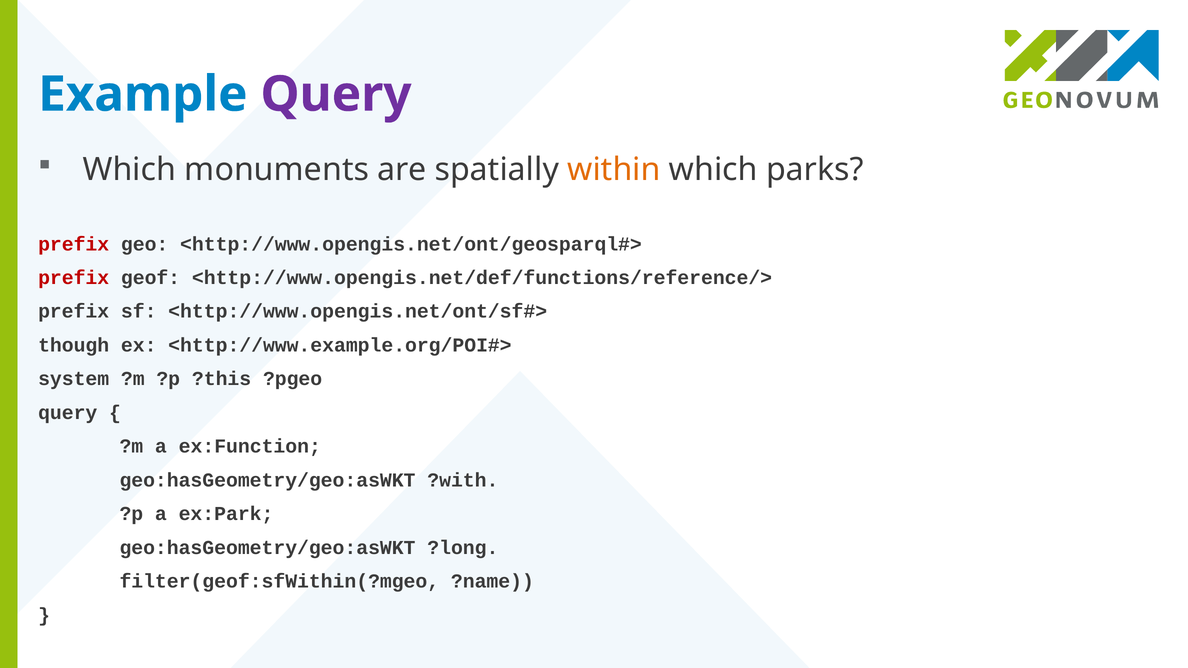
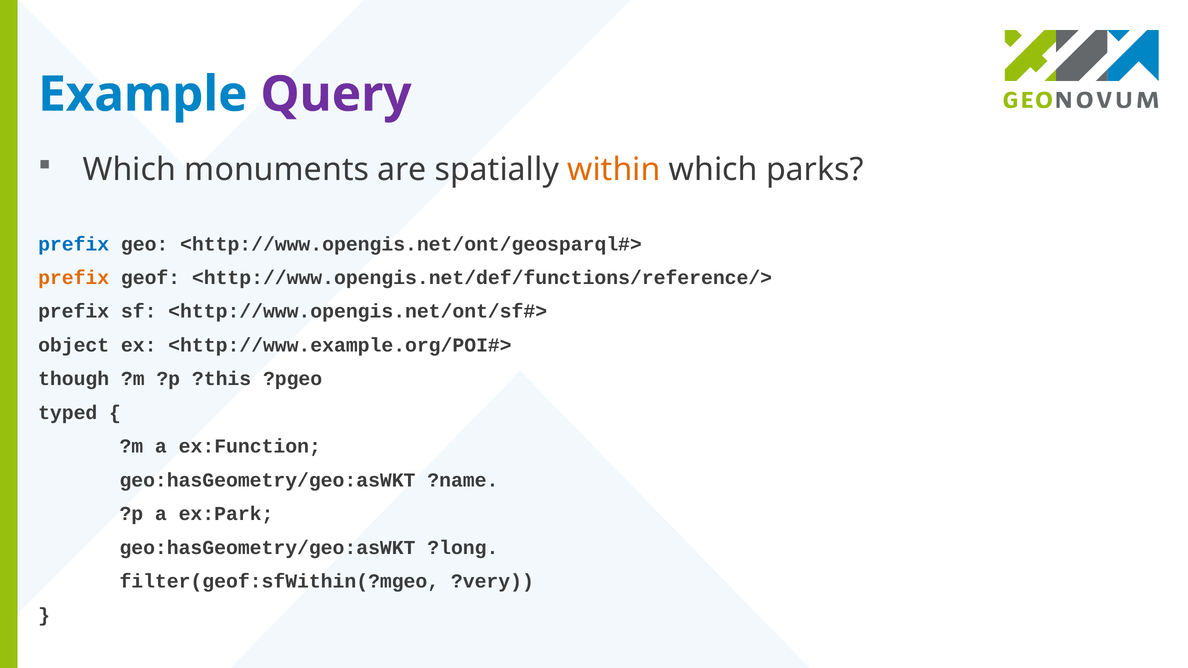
prefix at (74, 244) colour: red -> blue
prefix at (74, 278) colour: red -> orange
though: though -> object
system: system -> though
query at (68, 413): query -> typed
?with: ?with -> ?name
?name: ?name -> ?very
